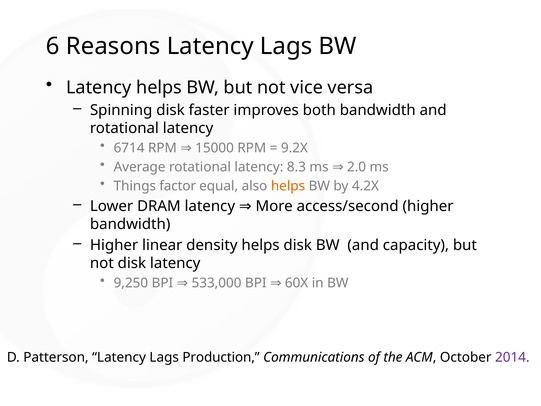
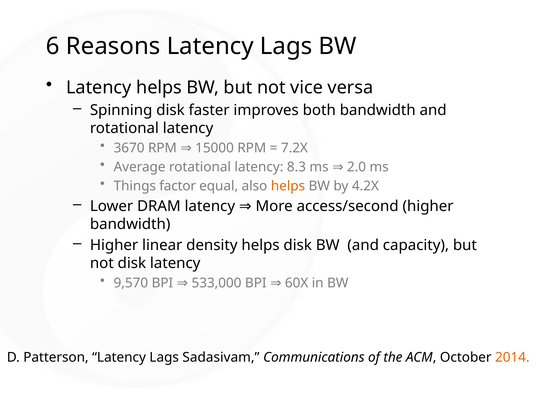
6714: 6714 -> 3670
9.2X: 9.2X -> 7.2X
9,250: 9,250 -> 9,570
Production: Production -> Sadasivam
2014 colour: purple -> orange
